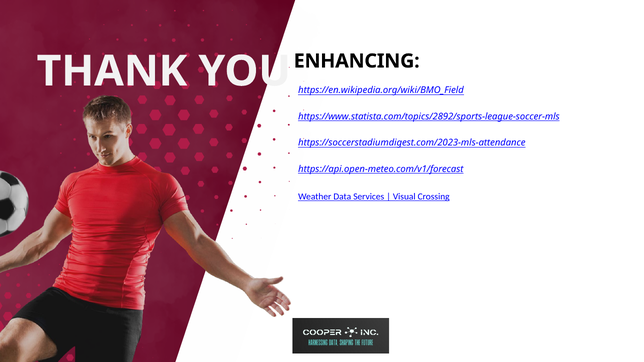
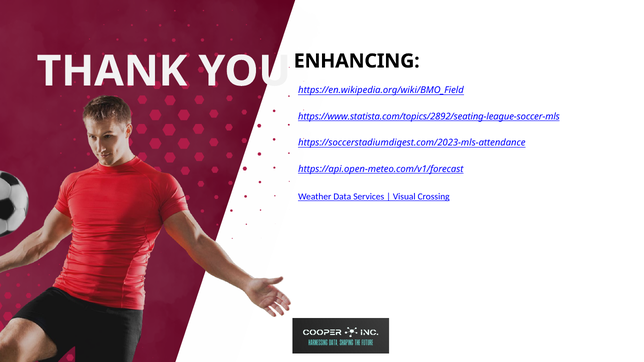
https://www.statista.com/topics/2892/sports-league-soccer-mls: https://www.statista.com/topics/2892/sports-league-soccer-mls -> https://www.statista.com/topics/2892/seating-league-soccer-mls
